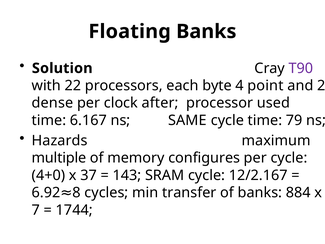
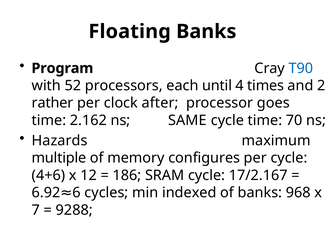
Solution: Solution -> Program
T90 colour: purple -> blue
22: 22 -> 52
byte: byte -> until
point: point -> times
dense: dense -> rather
used: used -> goes
6.167: 6.167 -> 2.162
79: 79 -> 70
4+0: 4+0 -> 4+6
37: 37 -> 12
143: 143 -> 186
12/2.167: 12/2.167 -> 17/2.167
8: 8 -> 6
transfer: transfer -> indexed
884: 884 -> 968
1744: 1744 -> 9288
